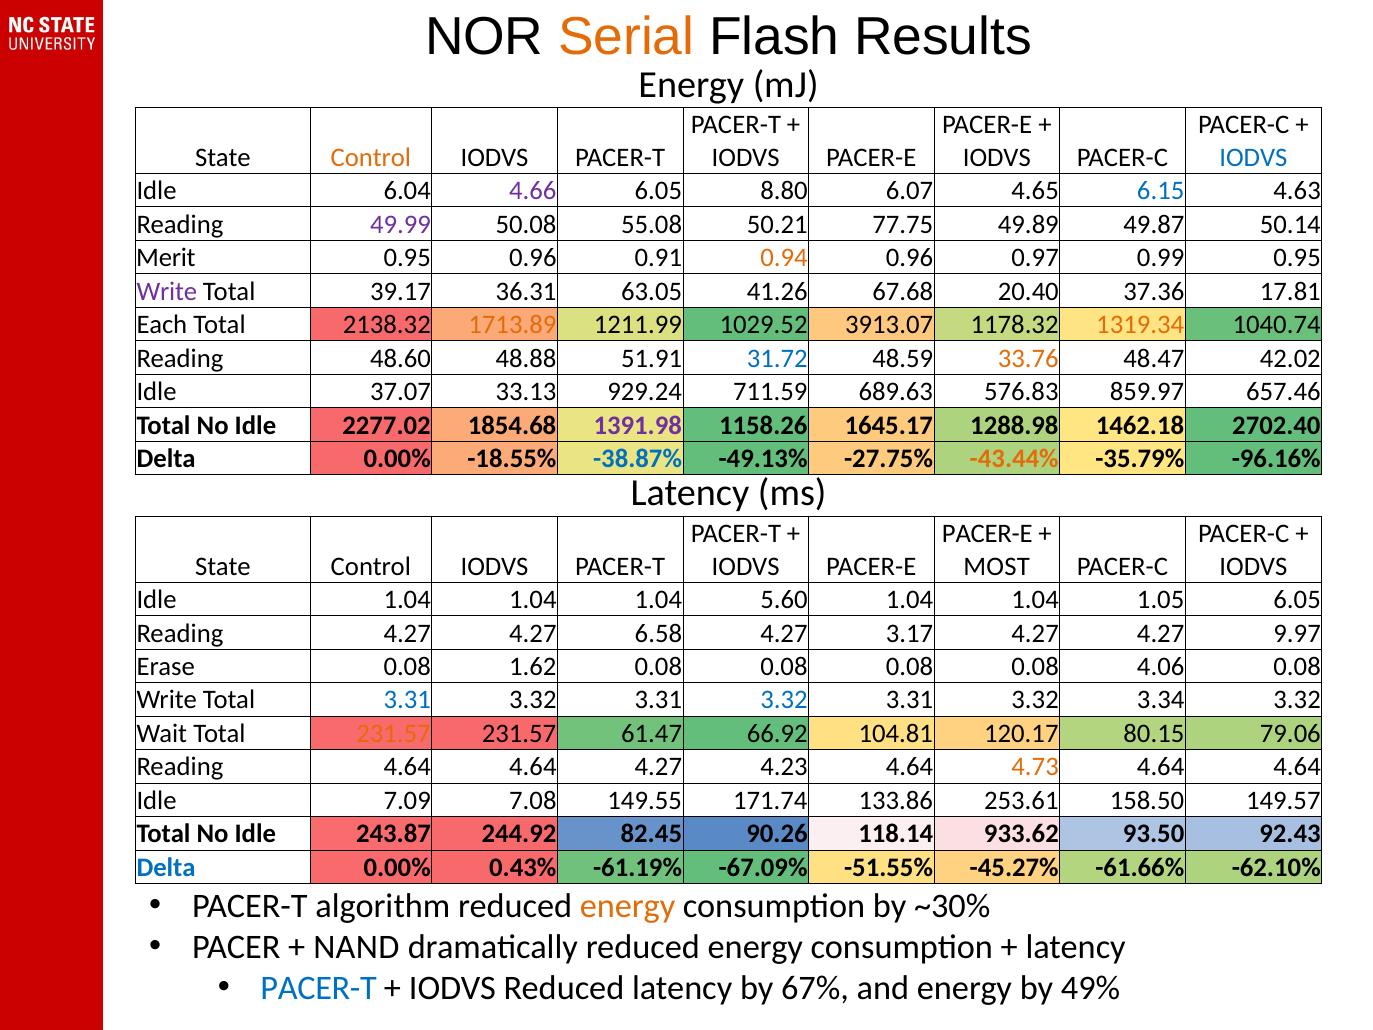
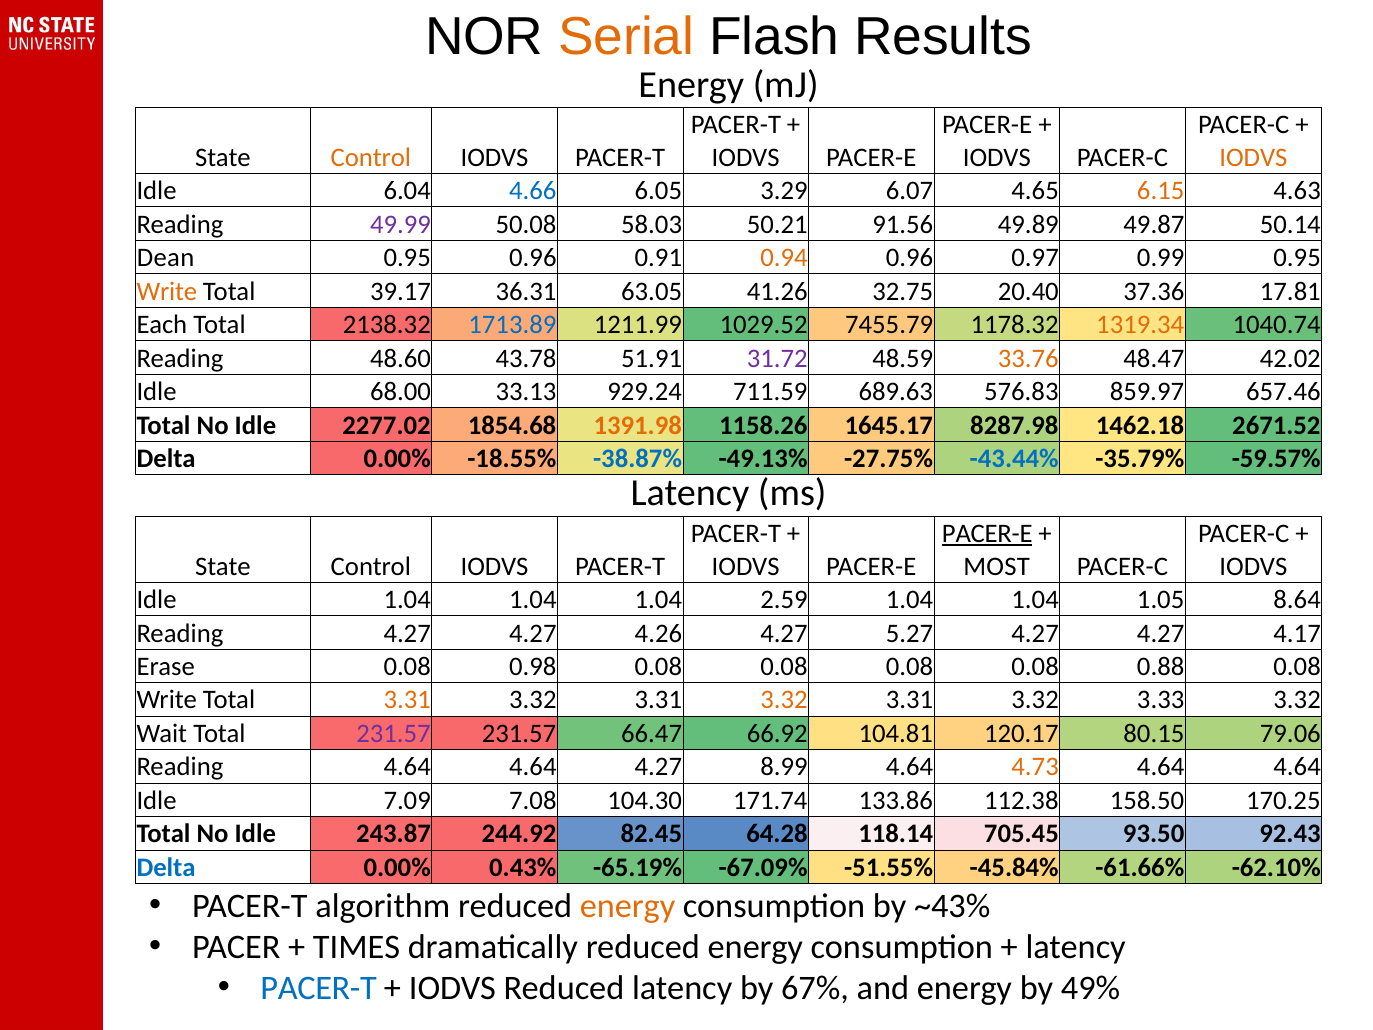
IODVS at (1253, 158) colour: blue -> orange
4.66 colour: purple -> blue
8.80: 8.80 -> 3.29
6.15 colour: blue -> orange
55.08: 55.08 -> 58.03
77.75: 77.75 -> 91.56
Merit: Merit -> Dean
Write at (167, 291) colour: purple -> orange
67.68: 67.68 -> 32.75
1713.89 colour: orange -> blue
3913.07: 3913.07 -> 7455.79
48.88: 48.88 -> 43.78
31.72 colour: blue -> purple
37.07: 37.07 -> 68.00
1391.98 colour: purple -> orange
1288.98: 1288.98 -> 8287.98
2702.40: 2702.40 -> 2671.52
-43.44% colour: orange -> blue
-96.16%: -96.16% -> -59.57%
PACER-E at (987, 534) underline: none -> present
5.60: 5.60 -> 2.59
1.05 6.05: 6.05 -> 8.64
6.58: 6.58 -> 4.26
3.17: 3.17 -> 5.27
9.97: 9.97 -> 4.17
1.62: 1.62 -> 0.98
4.06: 4.06 -> 0.88
3.31 at (407, 700) colour: blue -> orange
3.32 at (784, 700) colour: blue -> orange
3.34: 3.34 -> 3.33
231.57 at (393, 733) colour: orange -> purple
61.47: 61.47 -> 66.47
4.23: 4.23 -> 8.99
149.55: 149.55 -> 104.30
253.61: 253.61 -> 112.38
149.57: 149.57 -> 170.25
90.26: 90.26 -> 64.28
933.62: 933.62 -> 705.45
-61.19%: -61.19% -> -65.19%
-45.27%: -45.27% -> -45.84%
~30%: ~30% -> ~43%
NAND: NAND -> TIMES
